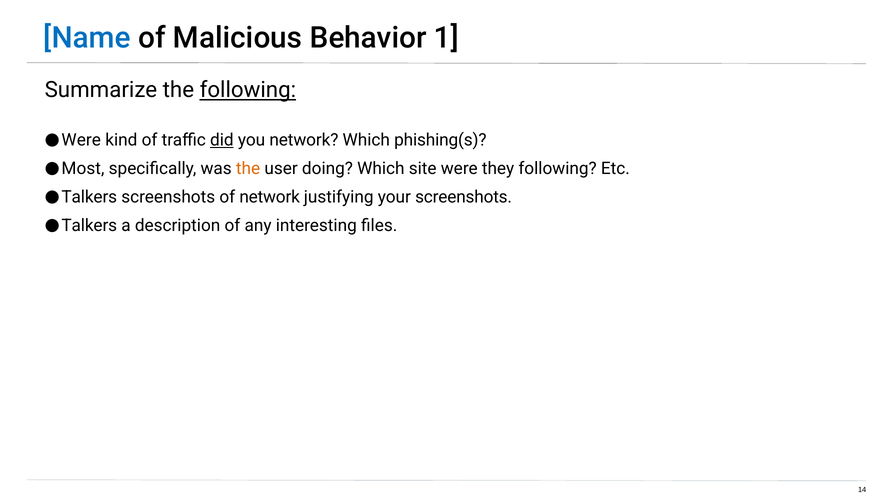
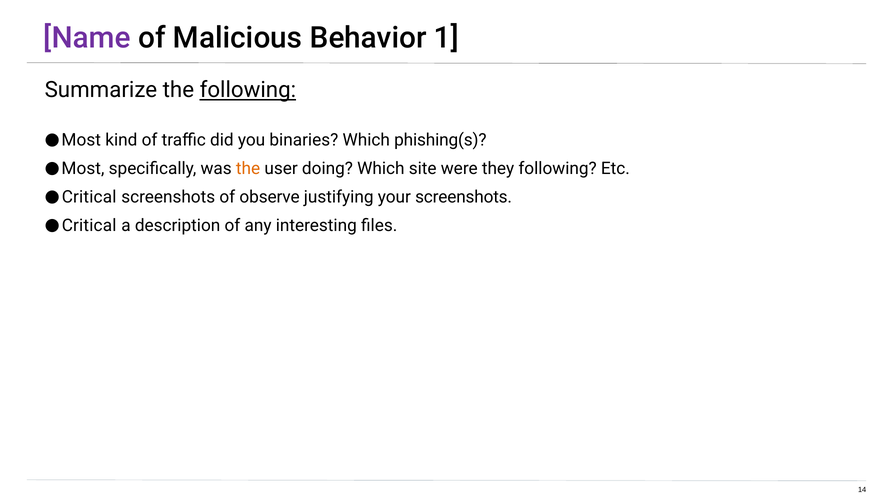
Name colour: blue -> purple
Were at (81, 140): Were -> Most
did underline: present -> none
you network: network -> binaries
Talkers at (89, 197): Talkers -> Critical
of network: network -> observe
Talkers at (89, 225): Talkers -> Critical
